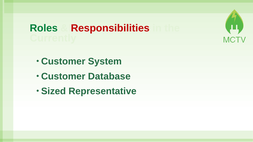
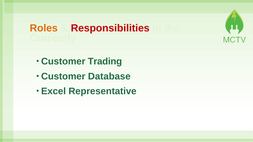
Roles colour: green -> orange
System: System -> Trading
Sized: Sized -> Excel
